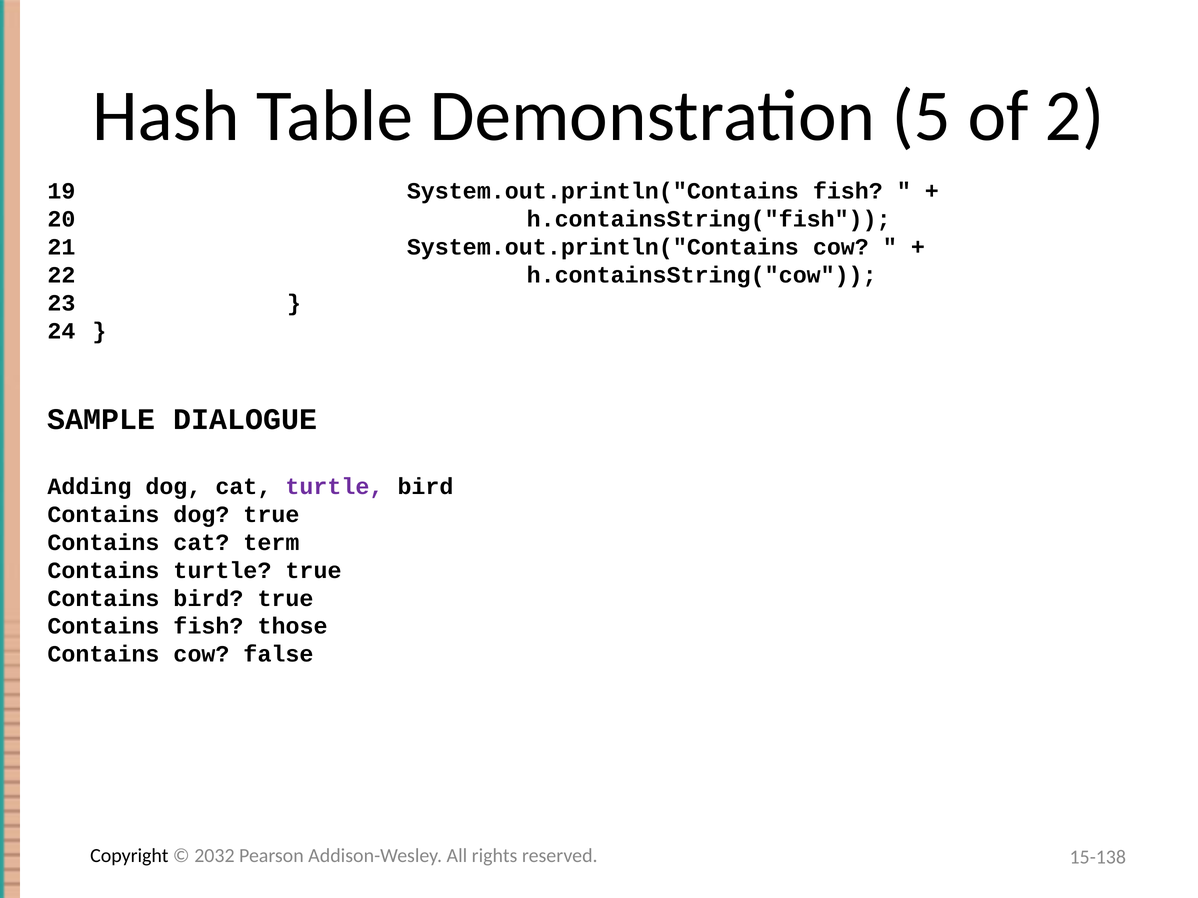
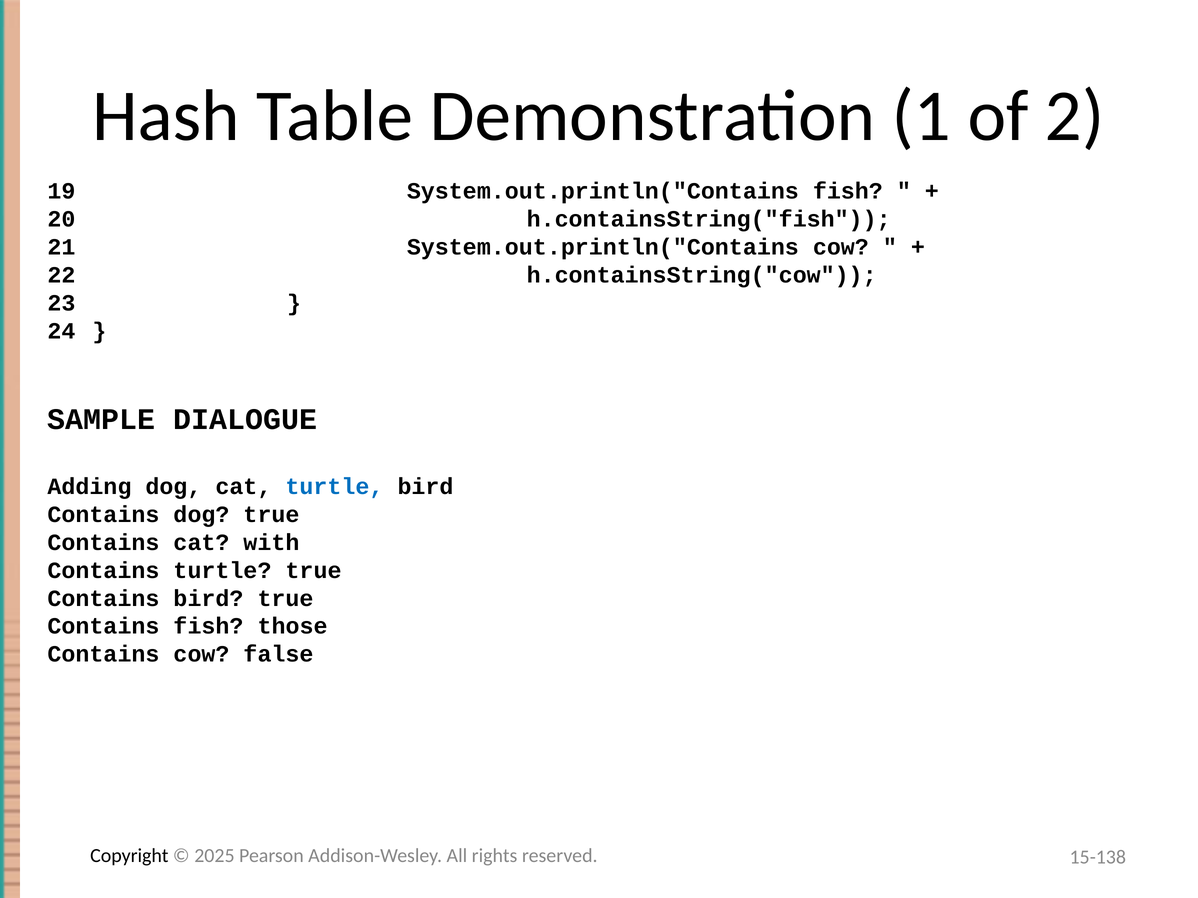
5: 5 -> 1
turtle at (334, 487) colour: purple -> blue
term: term -> with
2032: 2032 -> 2025
